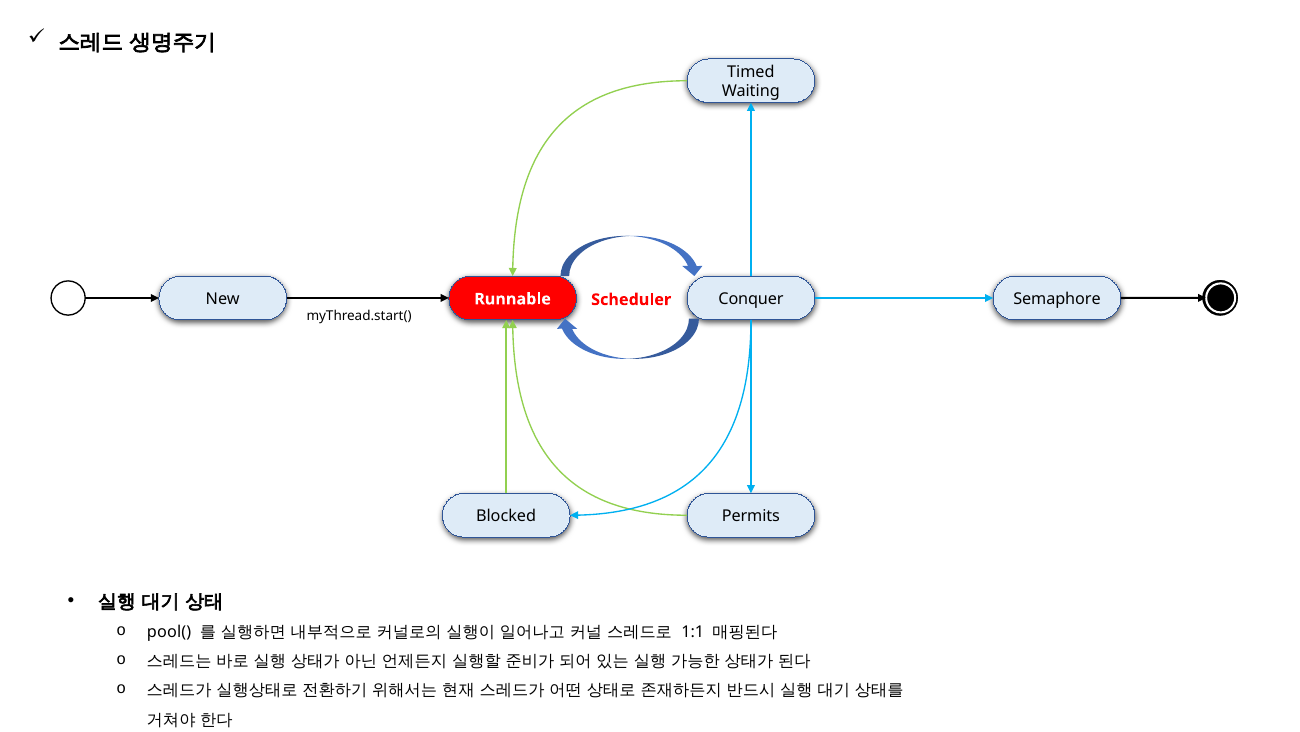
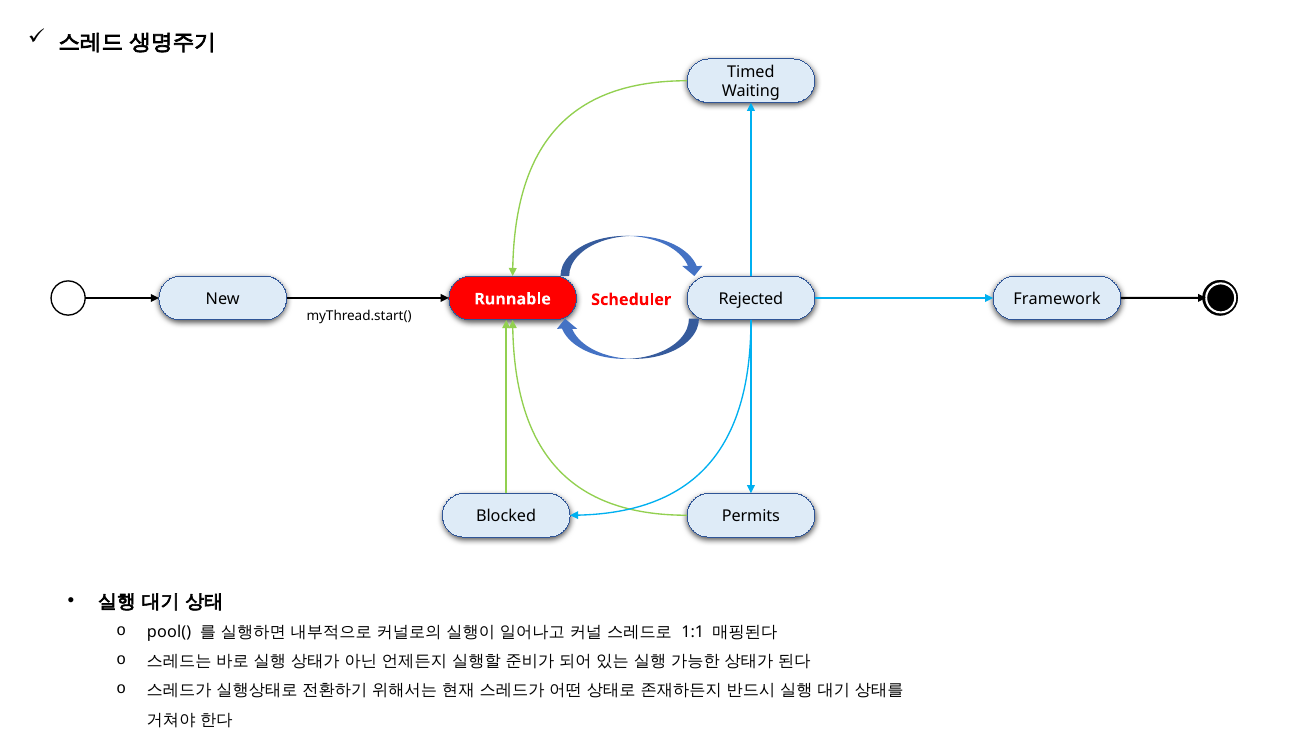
Conquer: Conquer -> Rejected
Semaphore: Semaphore -> Framework
